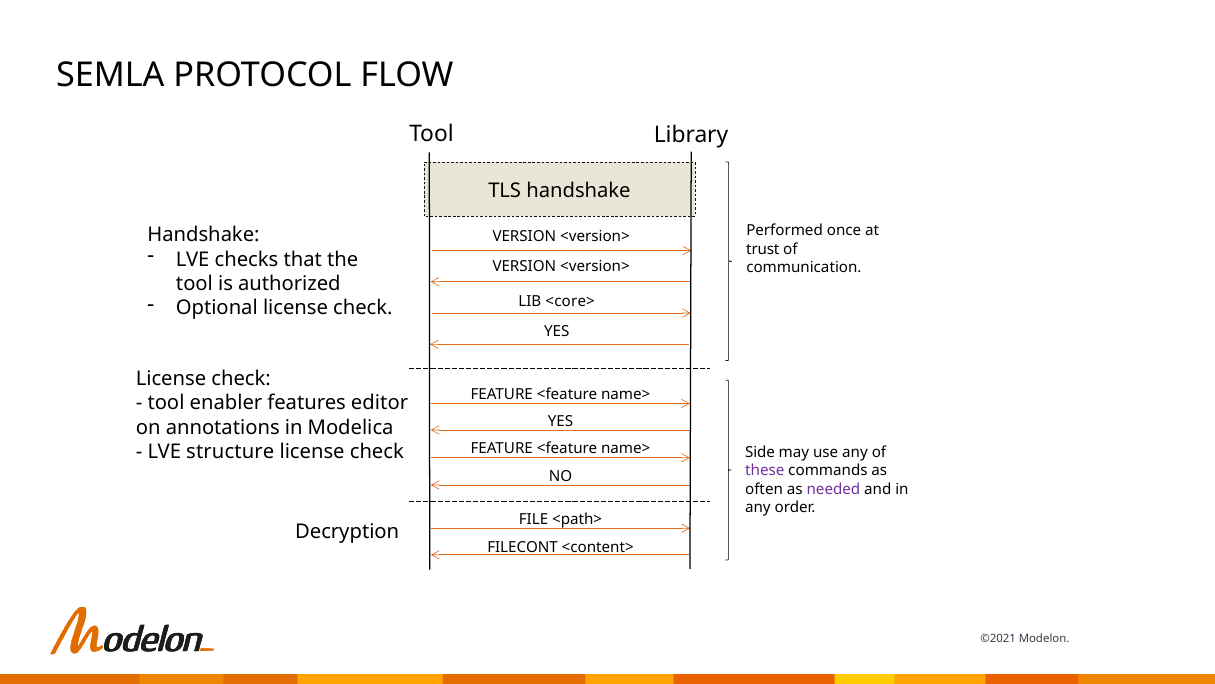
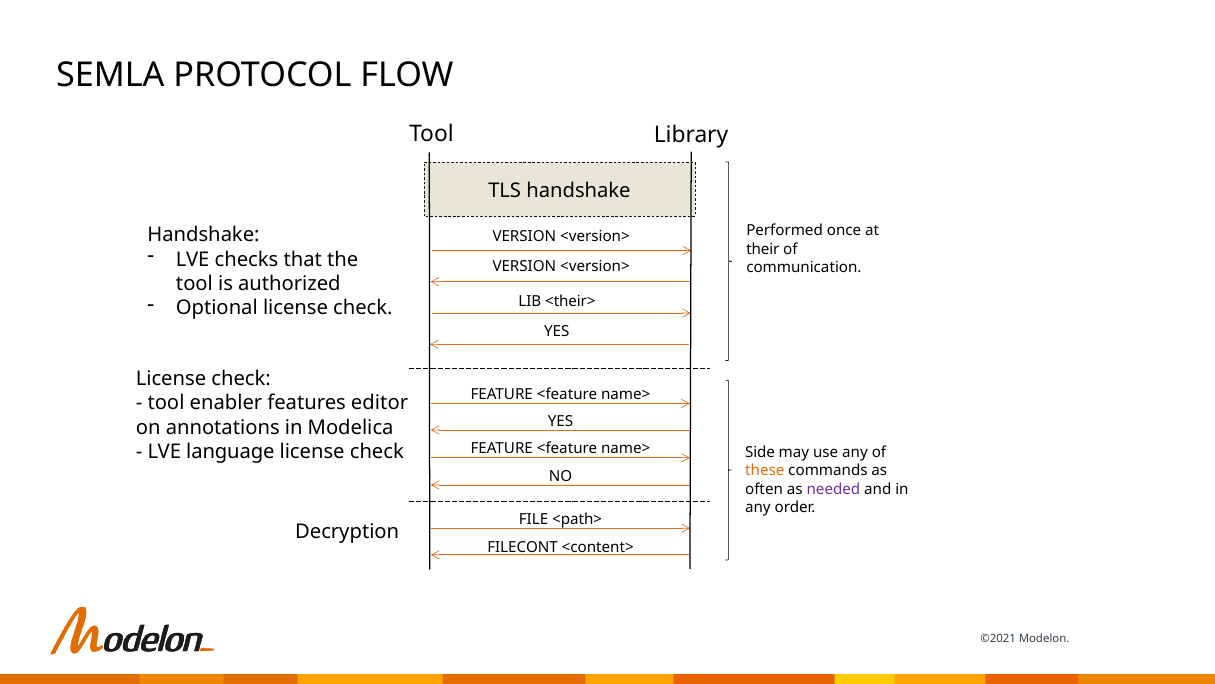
trust: trust -> their
<core>: <core> -> <their>
structure: structure -> language
these colour: purple -> orange
